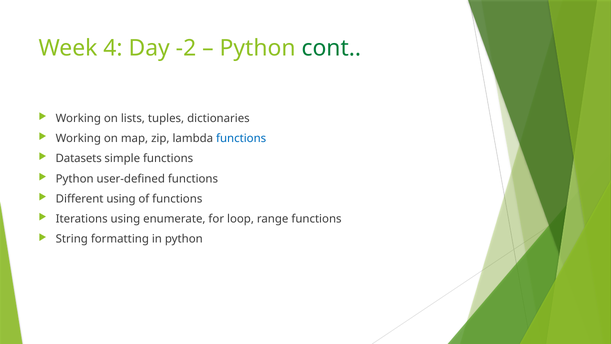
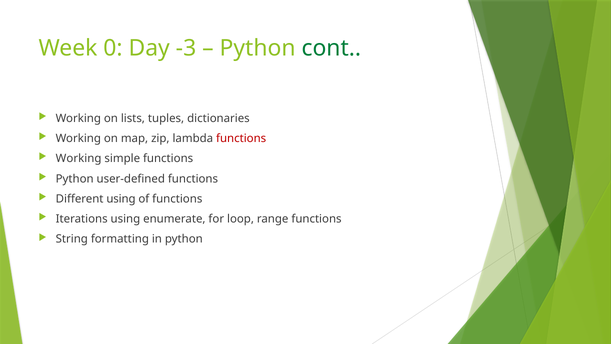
4: 4 -> 0
-2: -2 -> -3
functions at (241, 138) colour: blue -> red
Datasets at (79, 158): Datasets -> Working
